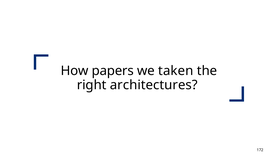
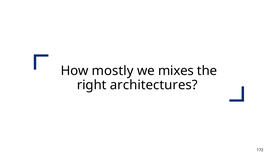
papers: papers -> mostly
taken: taken -> mixes
